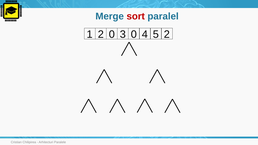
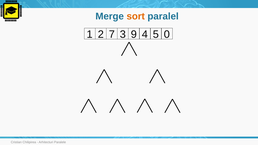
sort colour: red -> orange
1 0: 0 -> 7
3 0: 0 -> 9
5 2: 2 -> 0
